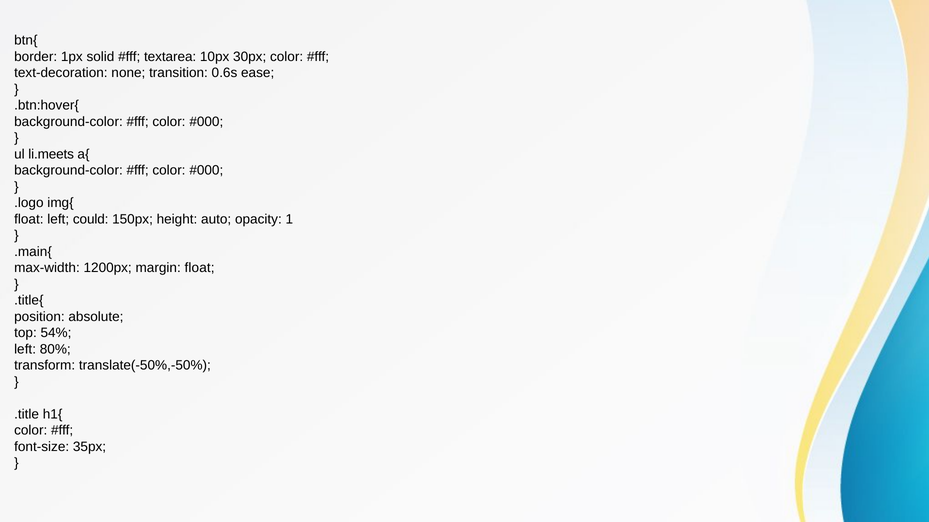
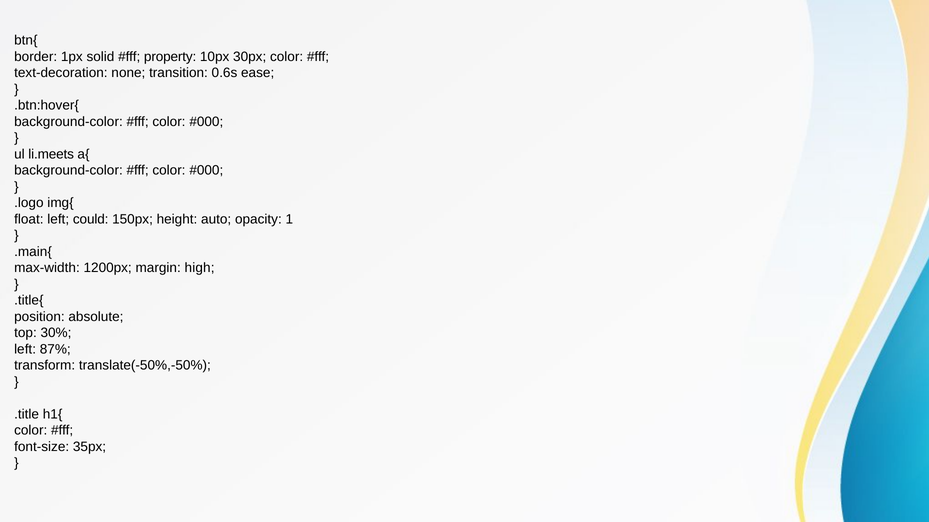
textarea: textarea -> property
margin float: float -> high
54%: 54% -> 30%
80%: 80% -> 87%
